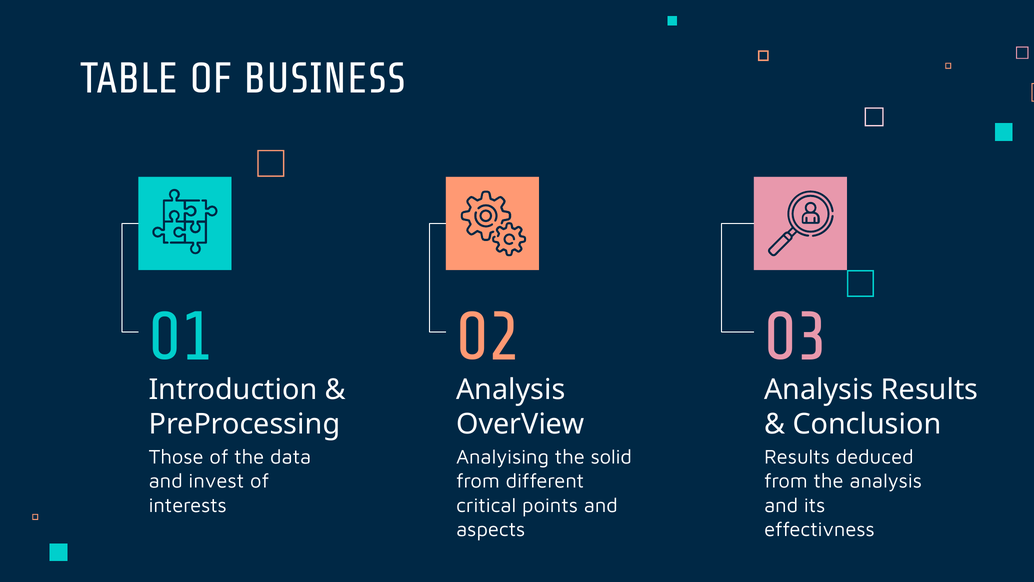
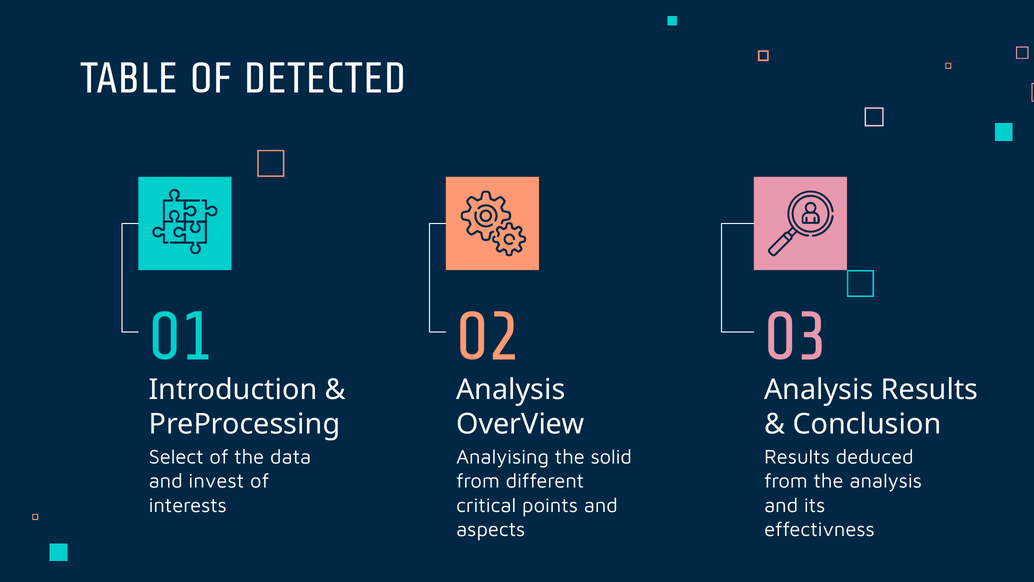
BUSINESS: BUSINESS -> DETECTED
Those: Those -> Select
